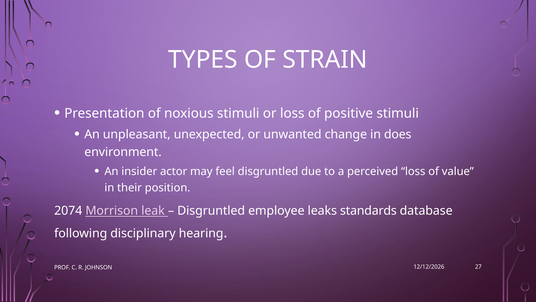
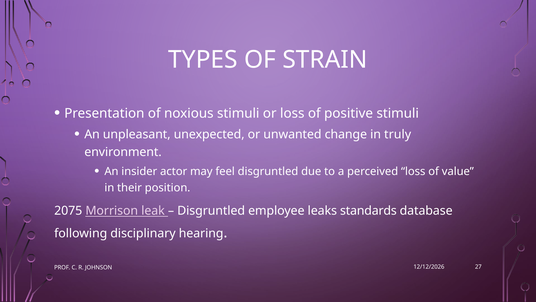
does: does -> truly
2074: 2074 -> 2075
